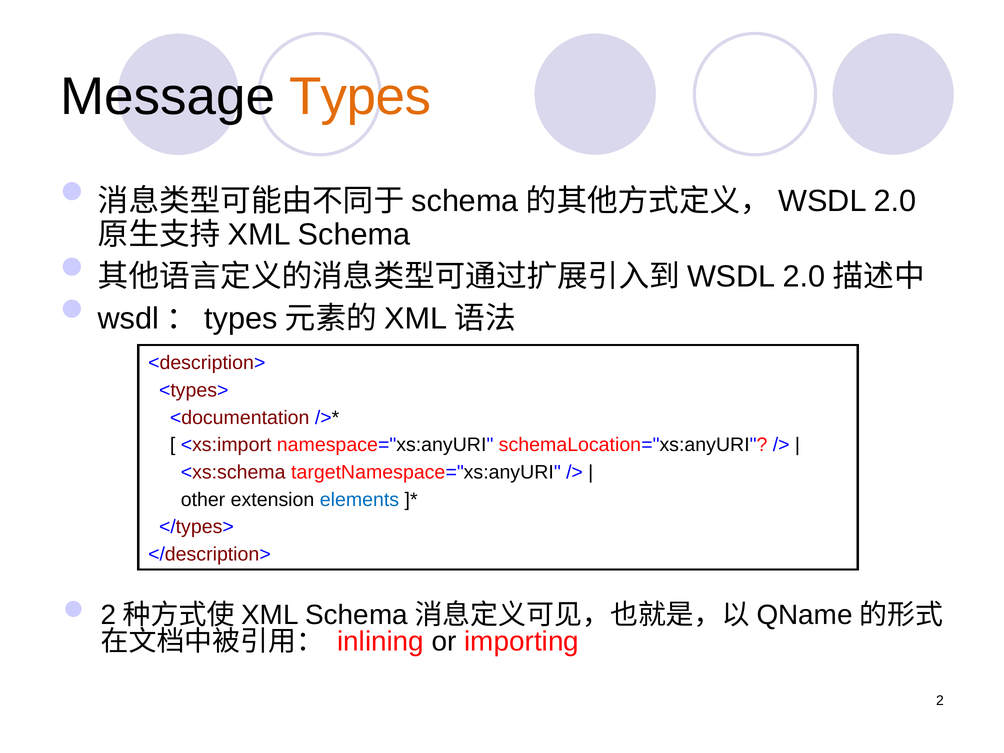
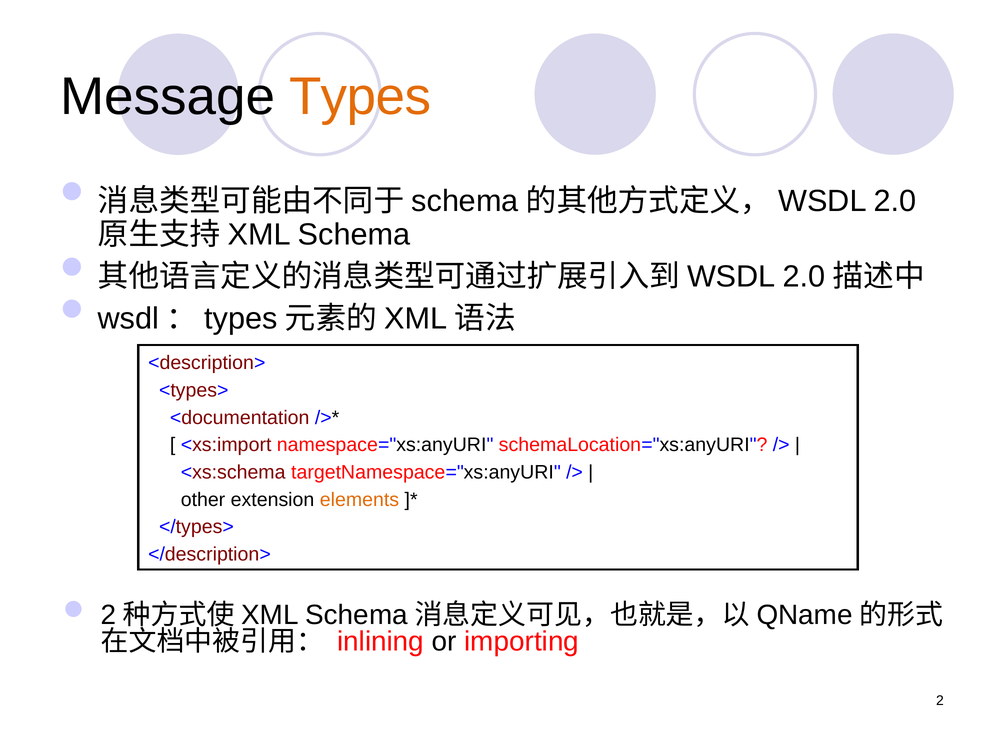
elements colour: blue -> orange
